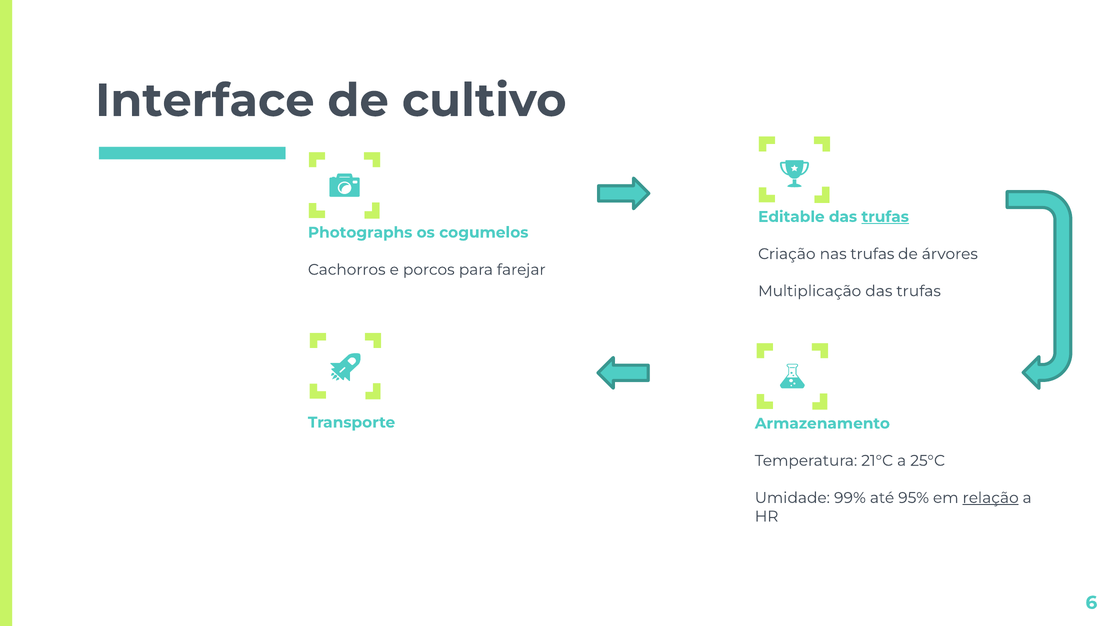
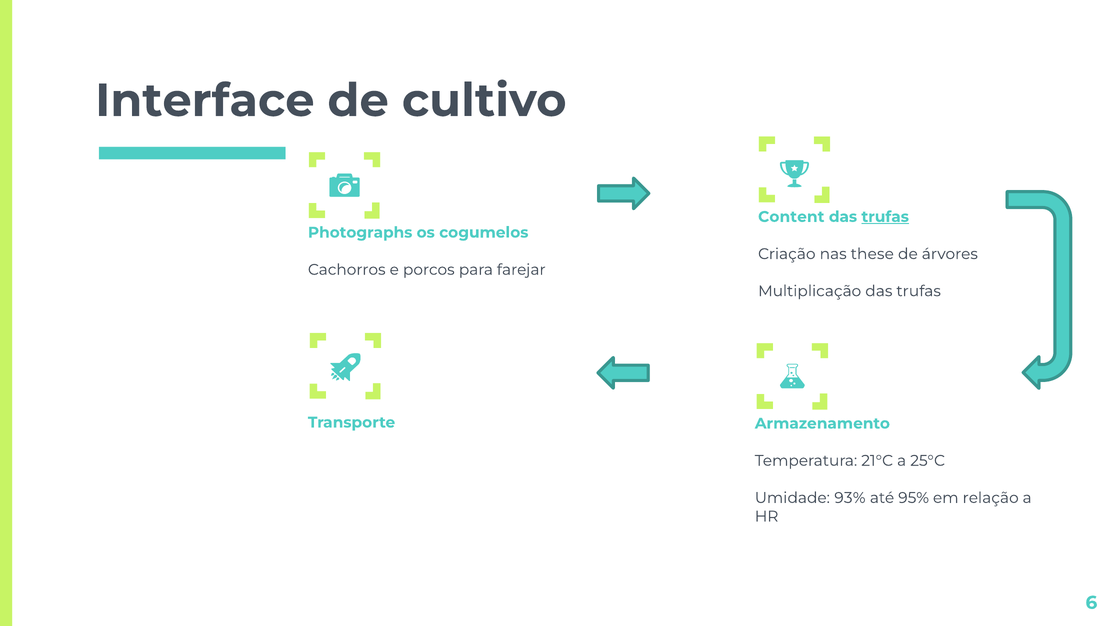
Editable: Editable -> Content
nas trufas: trufas -> these
99%: 99% -> 93%
relação underline: present -> none
